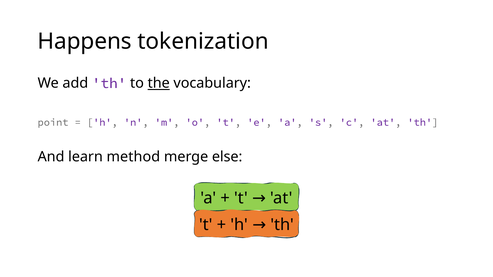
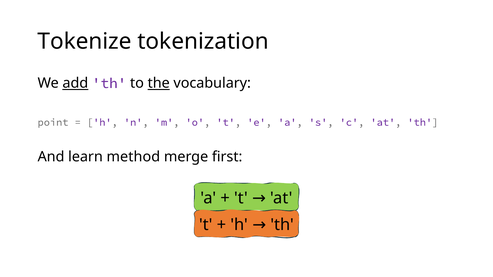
Happens: Happens -> Tokenize
add underline: none -> present
else: else -> first
